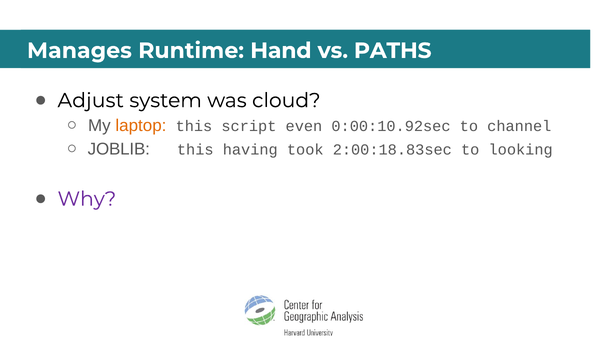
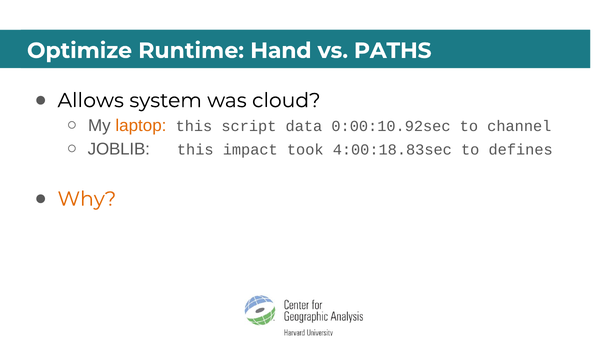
Manages: Manages -> Optimize
Adjust: Adjust -> Allows
even: even -> data
having: having -> impact
2:00:18.83sec: 2:00:18.83sec -> 4:00:18.83sec
looking: looking -> defines
Why colour: purple -> orange
